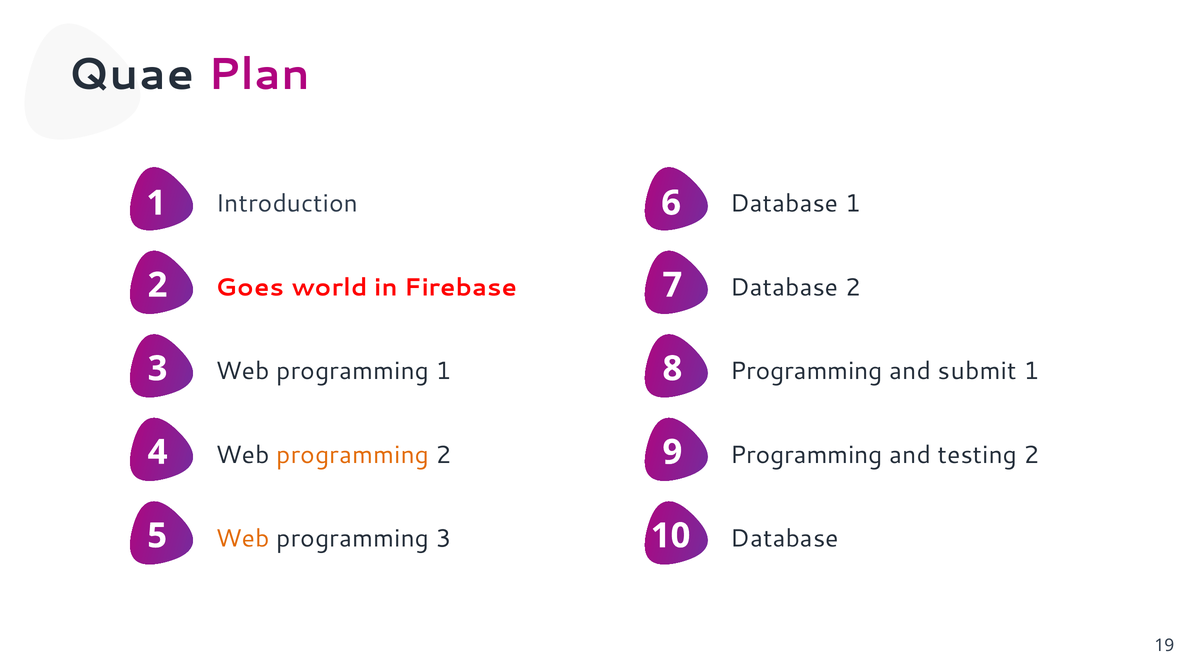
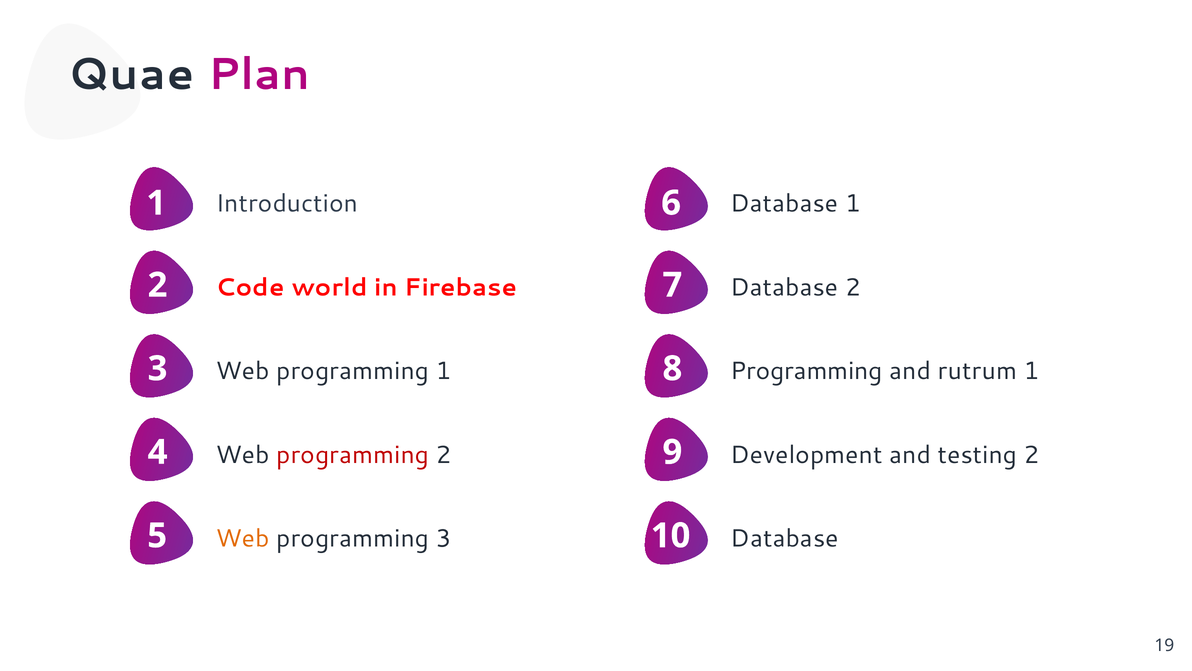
Goes: Goes -> Code
submit: submit -> rutrum
programming at (353, 455) colour: orange -> red
Programming at (807, 455): Programming -> Development
